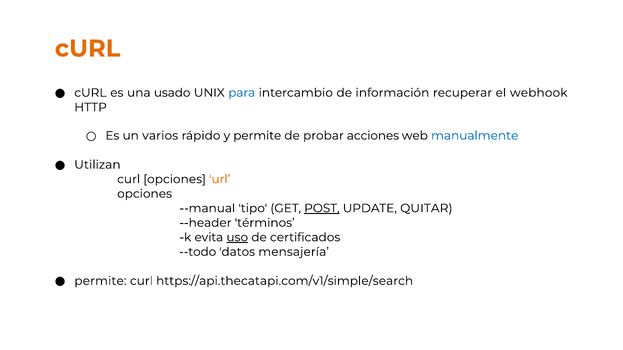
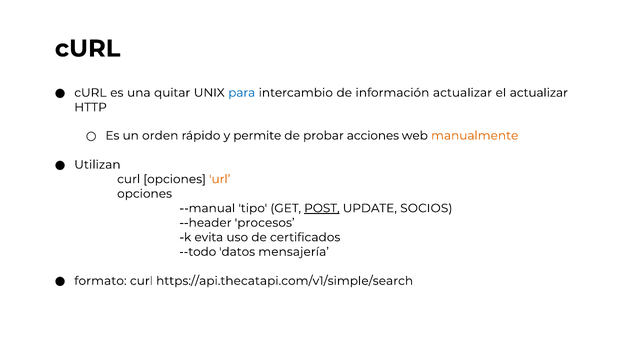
cURL at (88, 49) colour: orange -> black
usado: usado -> quitar
información recuperar: recuperar -> actualizar
el webhook: webhook -> actualizar
varios: varios -> orden
manualmente colour: blue -> orange
QUITAR: QUITAR -> SOCIOS
términos: términos -> procesos
uso underline: present -> none
permite at (100, 281): permite -> formato
